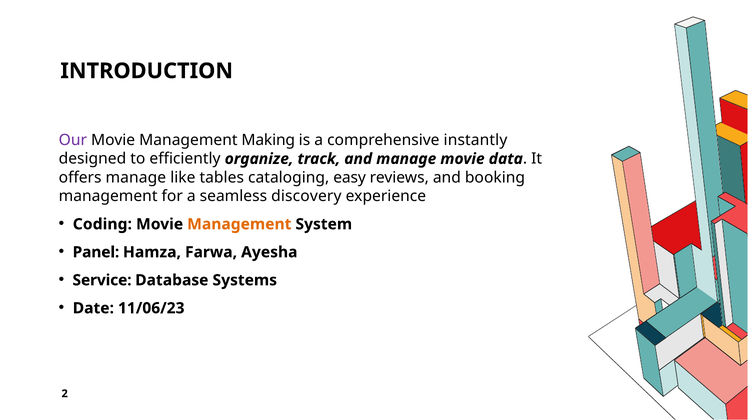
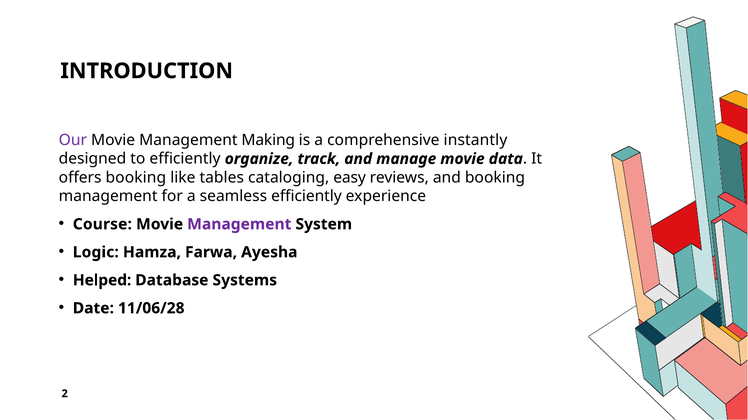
offers manage: manage -> booking
seamless discovery: discovery -> efficiently
Coding: Coding -> Course
Management at (239, 225) colour: orange -> purple
Panel: Panel -> Logic
Service: Service -> Helped
11/06/23: 11/06/23 -> 11/06/28
